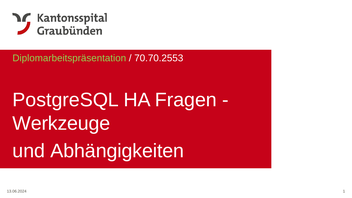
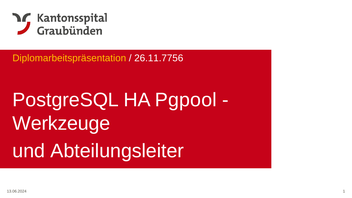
Diplomarbeitspräsentation colour: light green -> yellow
70.70.2553: 70.70.2553 -> 26.11.7756
Fragen: Fragen -> Pgpool
Abhängigkeiten: Abhängigkeiten -> Abteilungsleiter
